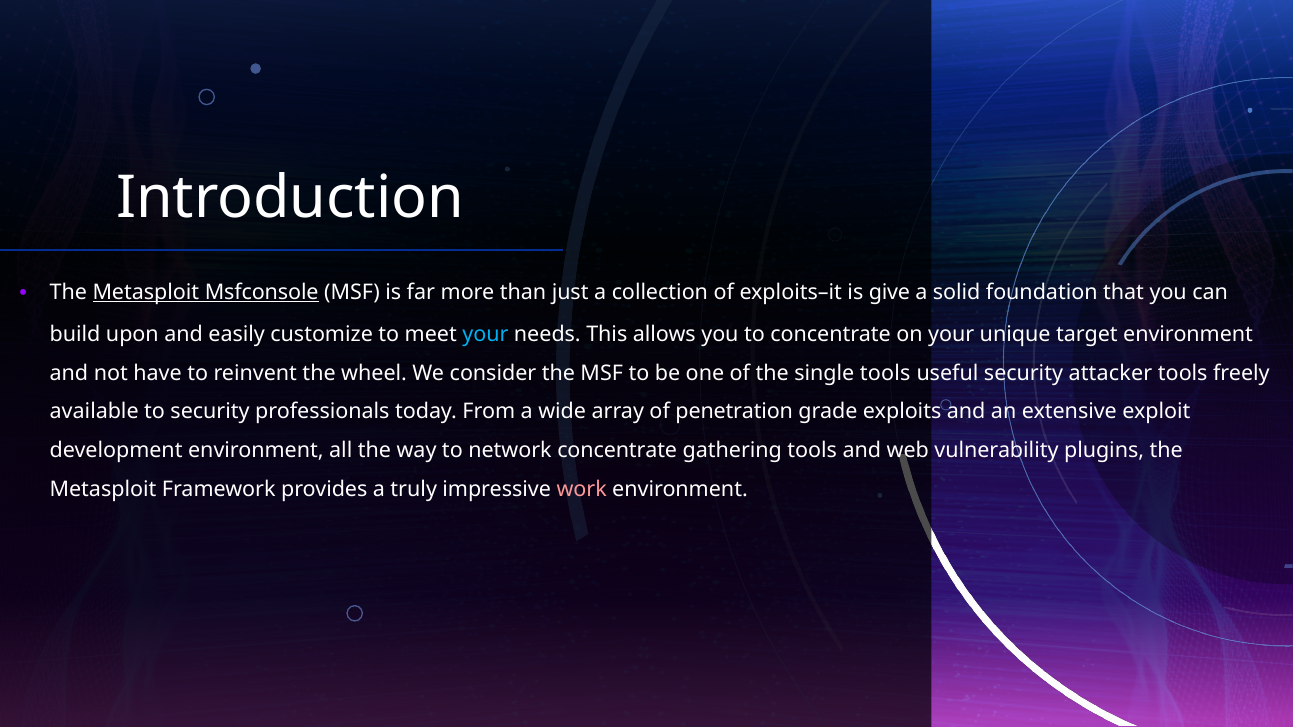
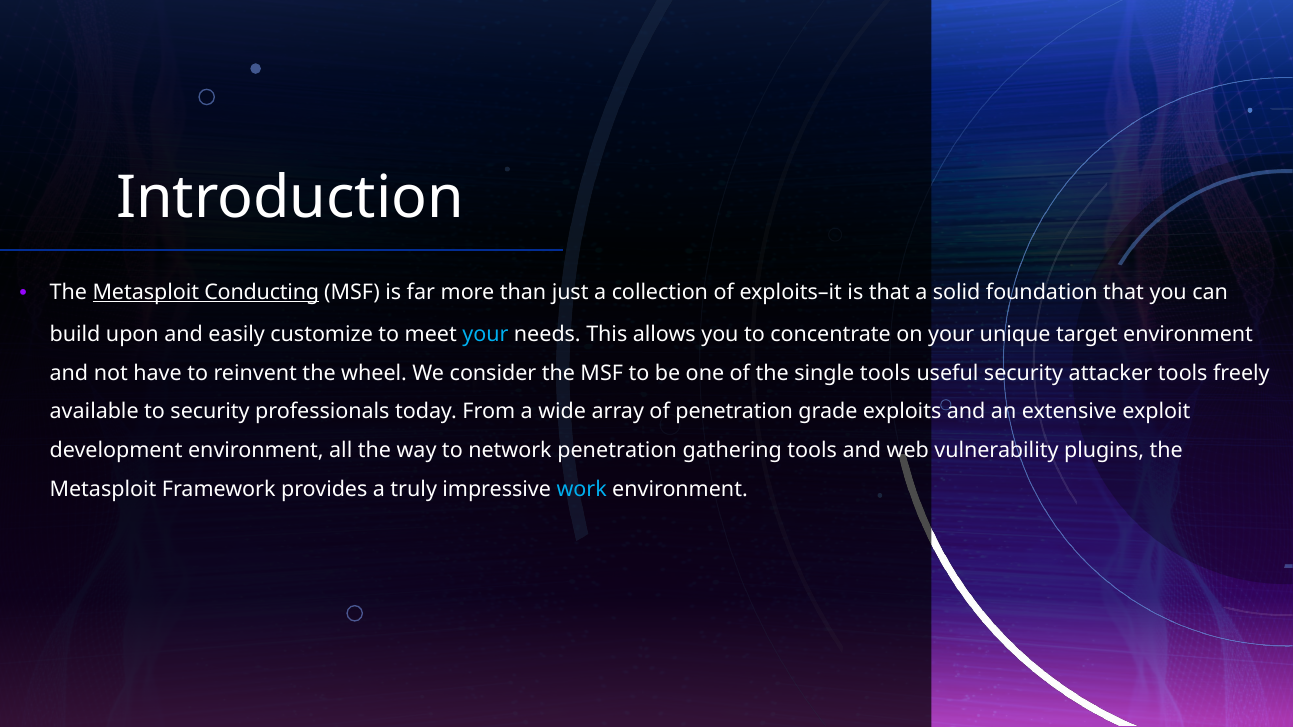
Msfconsole: Msfconsole -> Conducting
is give: give -> that
network concentrate: concentrate -> penetration
work colour: pink -> light blue
